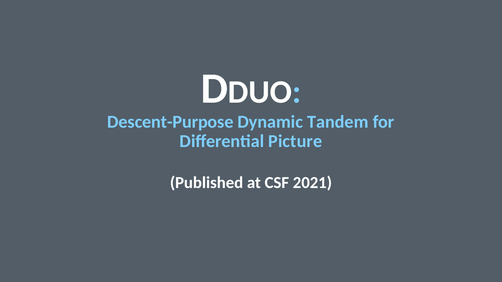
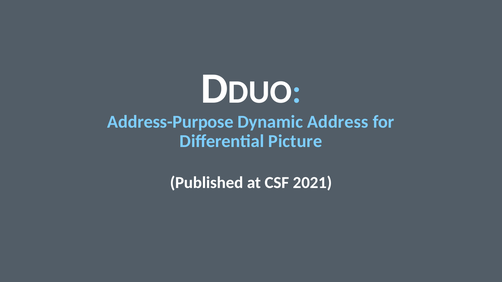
Descent-Purpose: Descent-Purpose -> Address-Purpose
Tandem: Tandem -> Address
